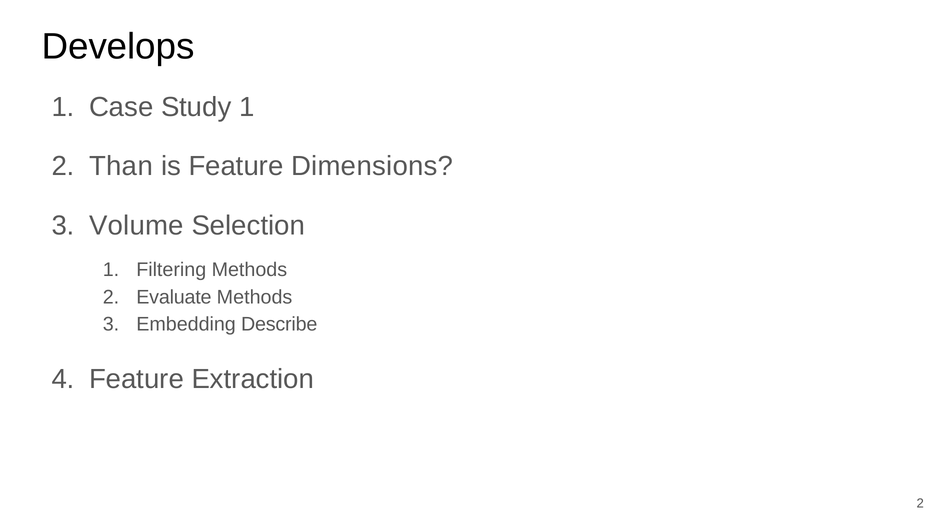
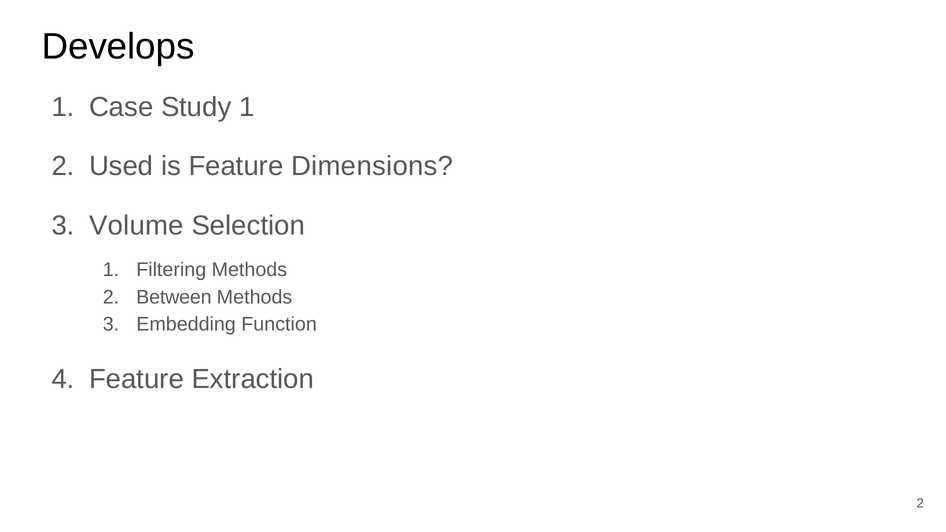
Than: Than -> Used
Evaluate: Evaluate -> Between
Describe: Describe -> Function
